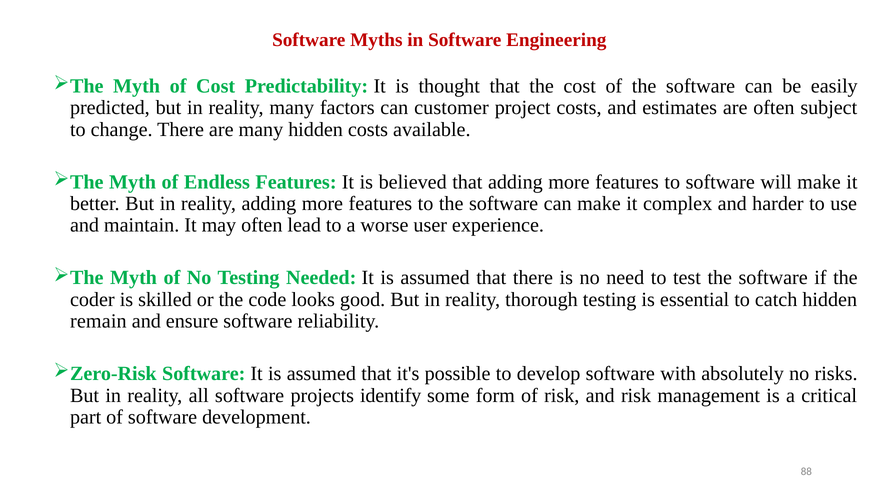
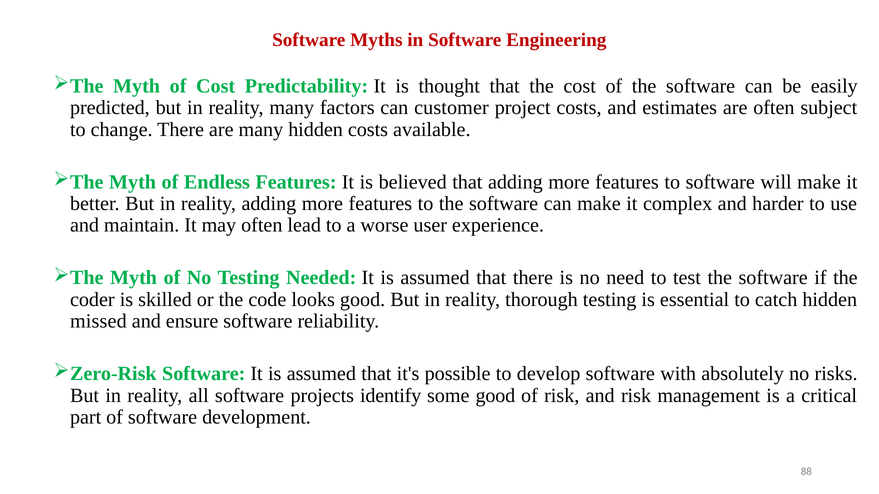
remain: remain -> missed
some form: form -> good
